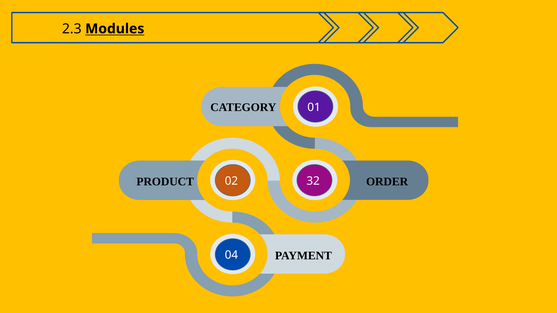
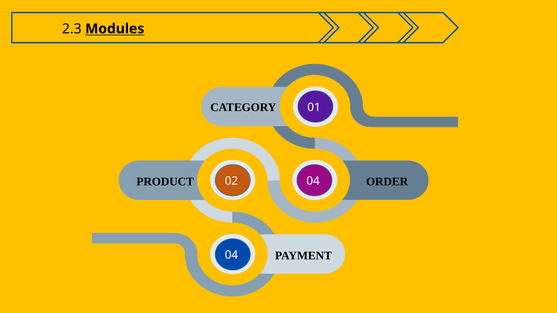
02 32: 32 -> 04
